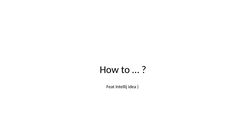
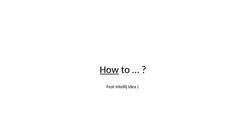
How underline: none -> present
